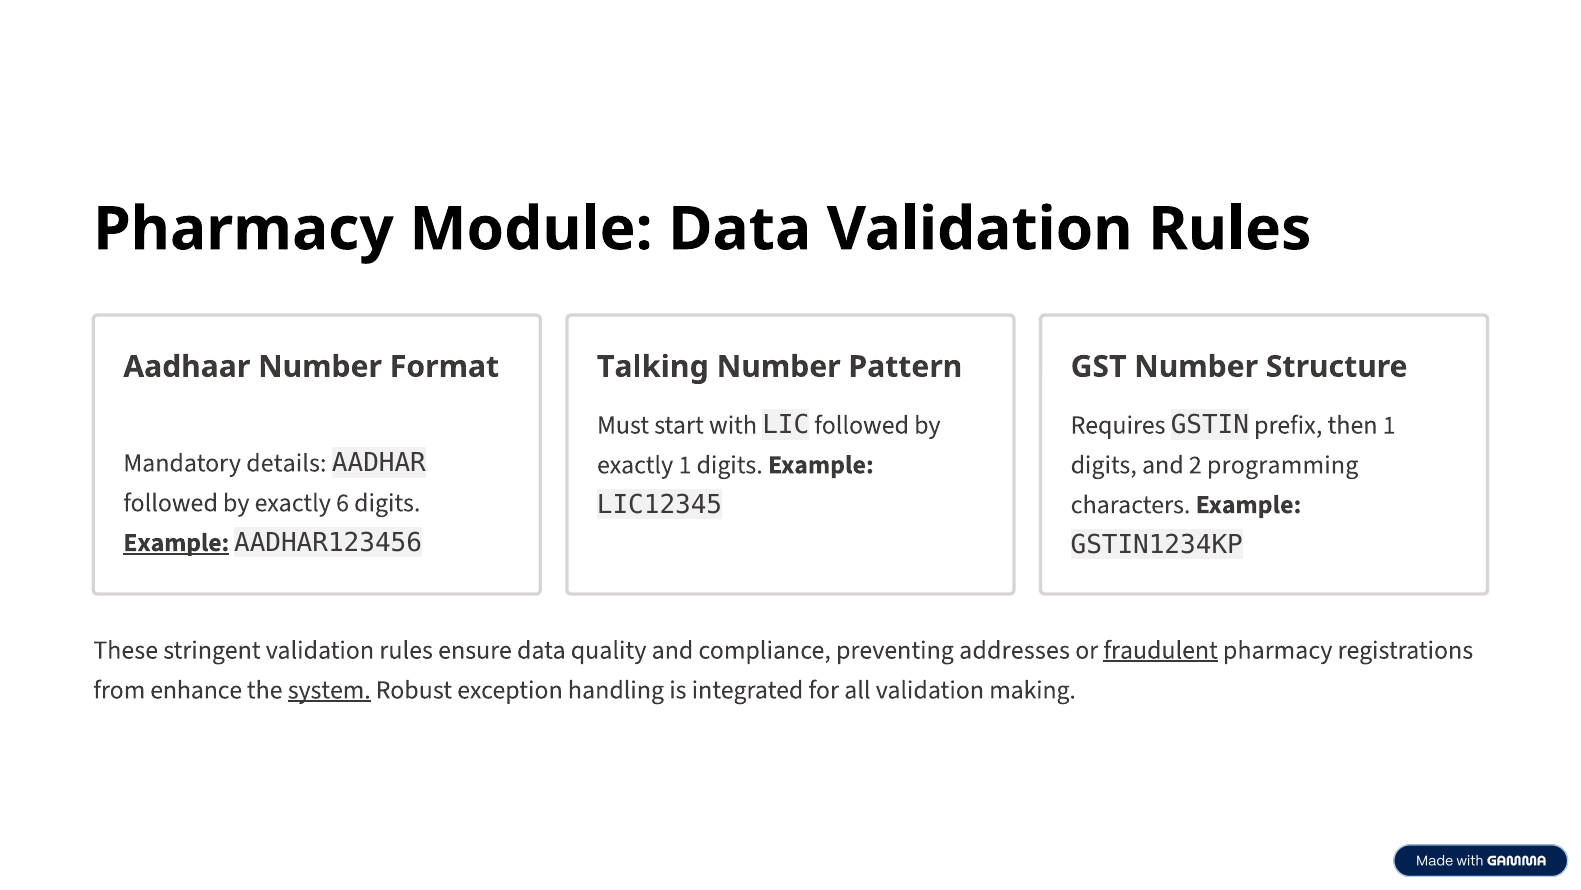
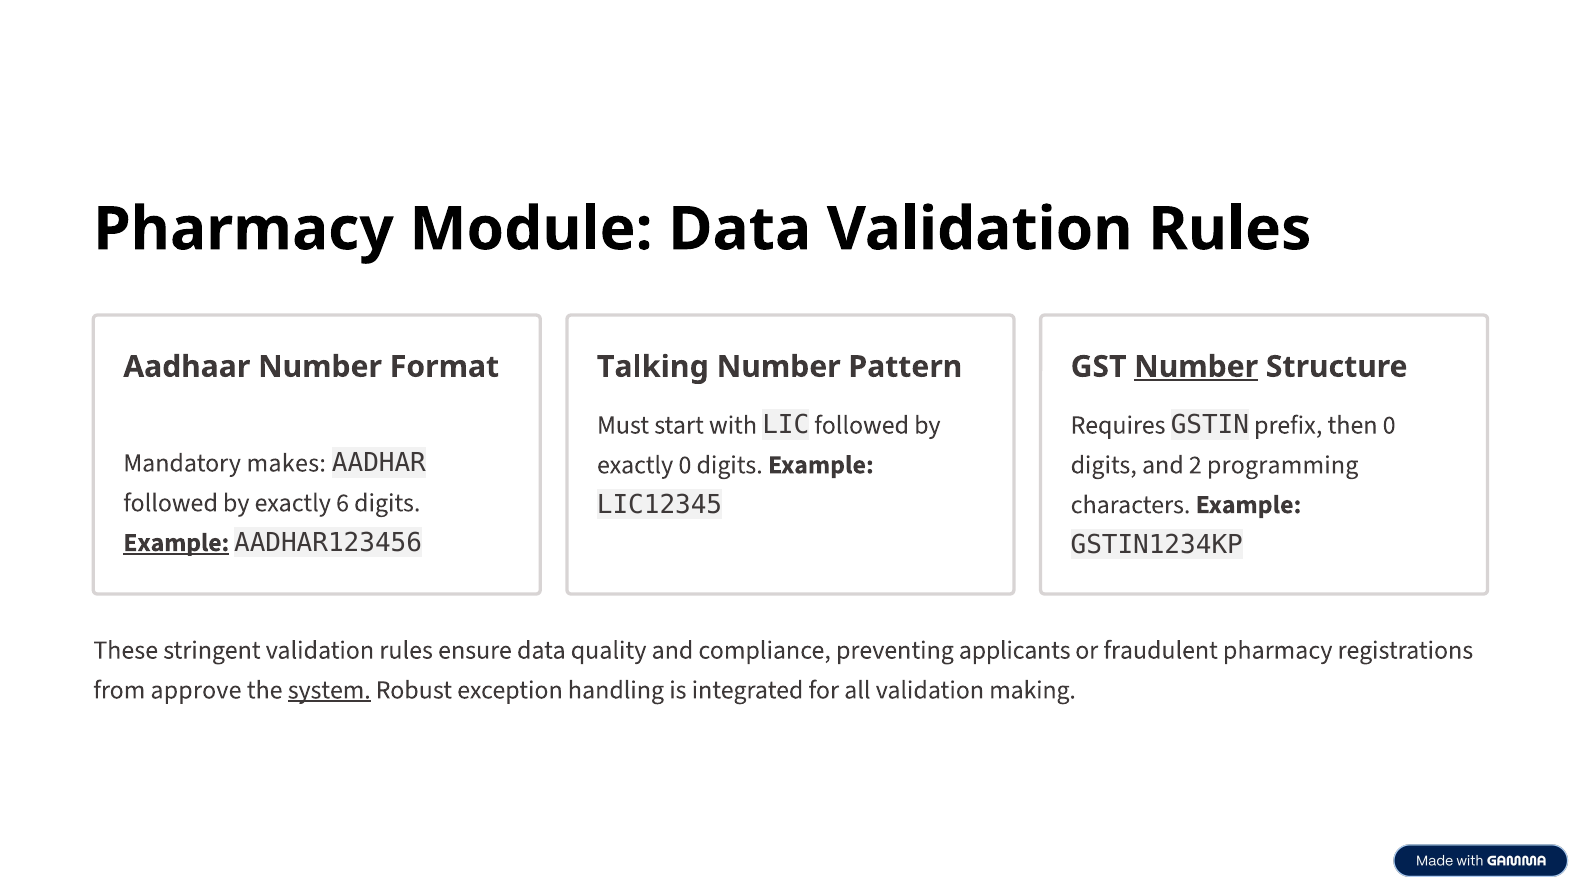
Number at (1196, 366) underline: none -> present
then 1: 1 -> 0
details: details -> makes
exactly 1: 1 -> 0
addresses: addresses -> applicants
fraudulent underline: present -> none
enhance: enhance -> approve
